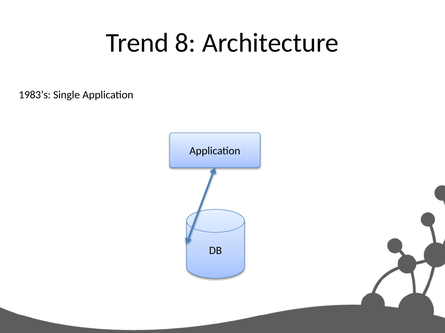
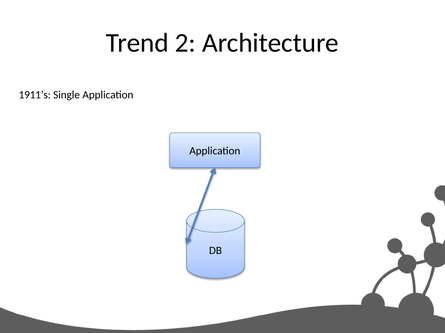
8: 8 -> 2
1983’s: 1983’s -> 1911’s
